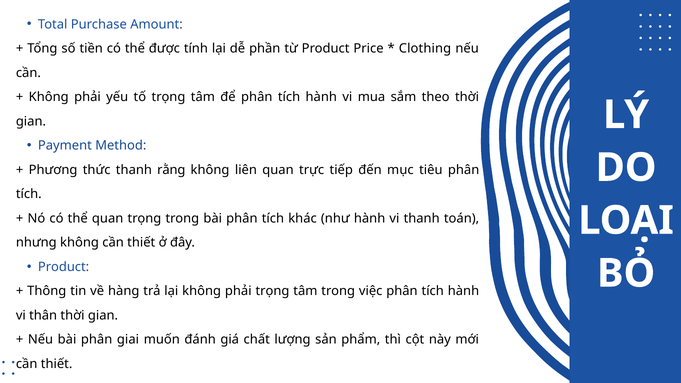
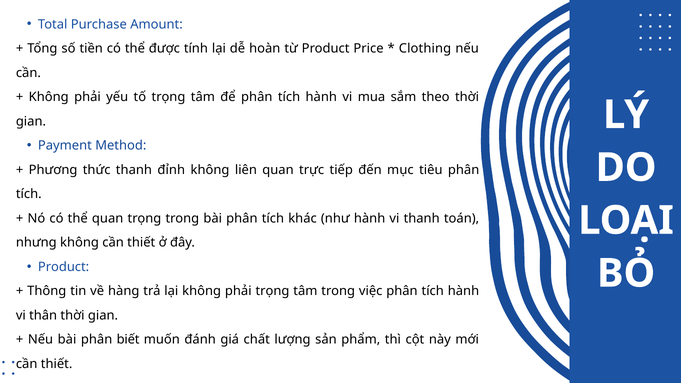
phần: phần -> hoàn
rằng: rằng -> đỉnh
giai: giai -> biết
